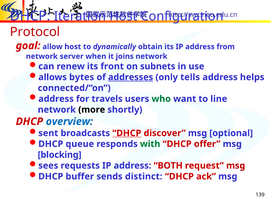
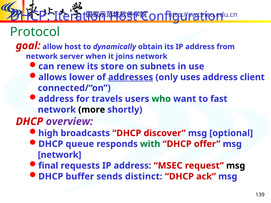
Protocol colour: red -> green
front: front -> store
bytes: bytes -> lower
tells: tells -> uses
helps: helps -> client
line: line -> fast
overview colour: blue -> purple
sent: sent -> high
DHCP at (127, 133) underline: present -> none
blocking at (60, 155): blocking -> network
sees: sees -> final
BOTH: BOTH -> MSEC
msg at (236, 166) colour: red -> black
